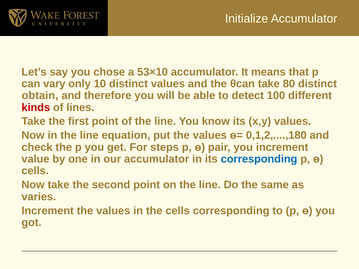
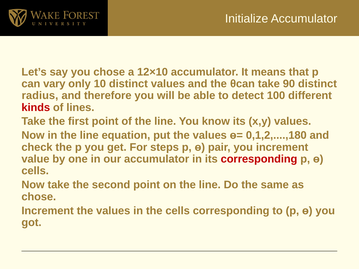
53×10: 53×10 -> 12×10
80: 80 -> 90
obtain: obtain -> radius
corresponding at (259, 159) colour: blue -> red
varies at (39, 197): varies -> chose
